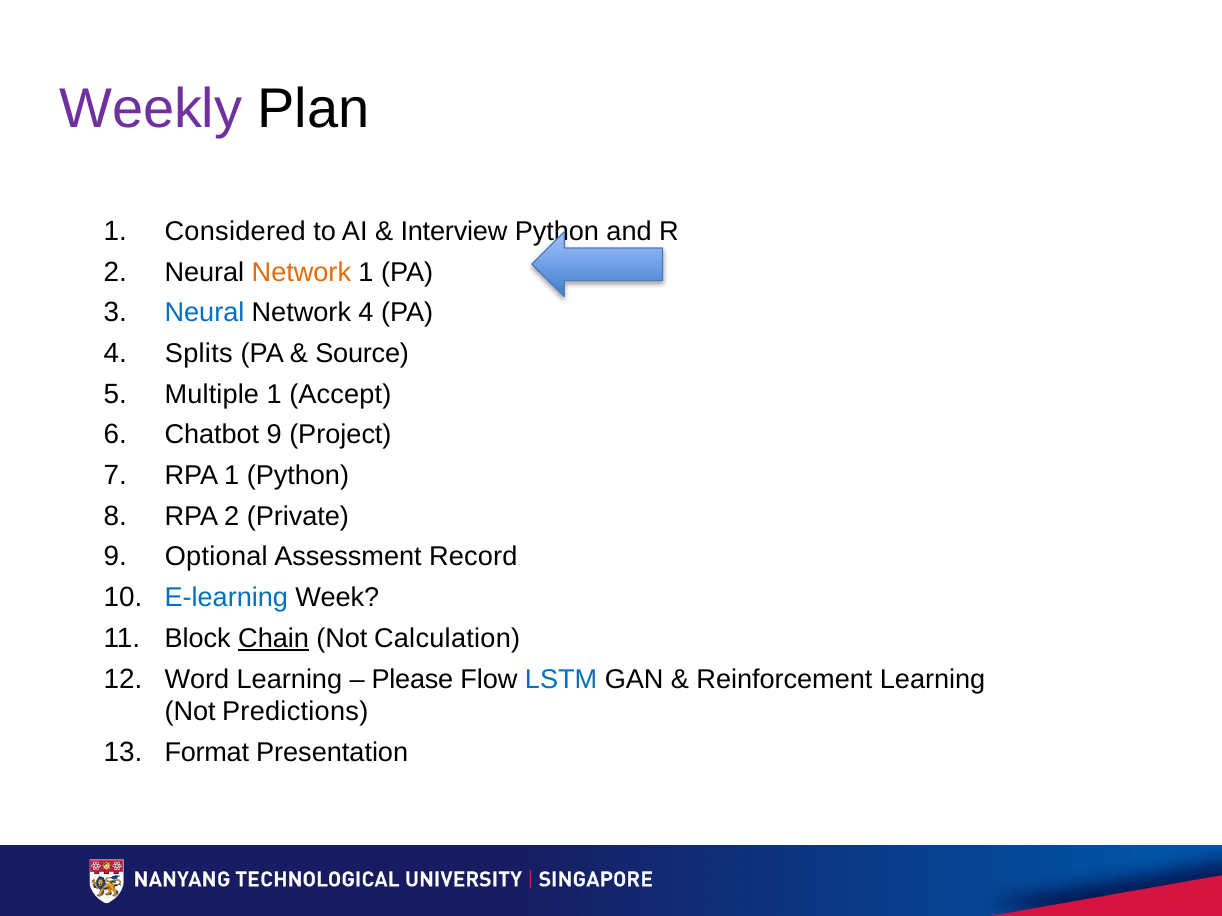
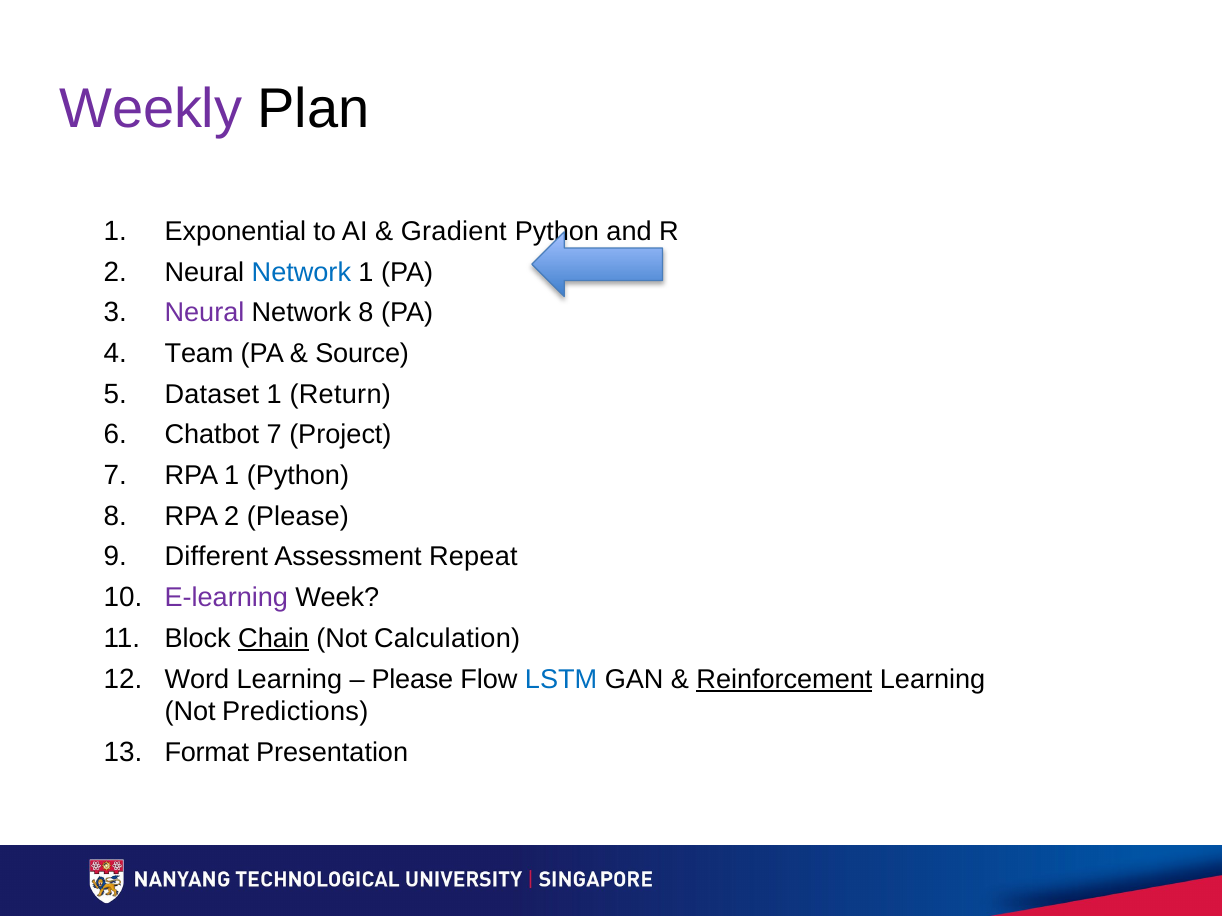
Considered: Considered -> Exponential
Interview: Interview -> Gradient
Network at (301, 272) colour: orange -> blue
Neural at (204, 313) colour: blue -> purple
Network 4: 4 -> 8
Splits: Splits -> Team
Multiple: Multiple -> Dataset
Accept: Accept -> Return
Chatbot 9: 9 -> 7
2 Private: Private -> Please
Optional: Optional -> Different
Record: Record -> Repeat
E-learning colour: blue -> purple
Reinforcement underline: none -> present
